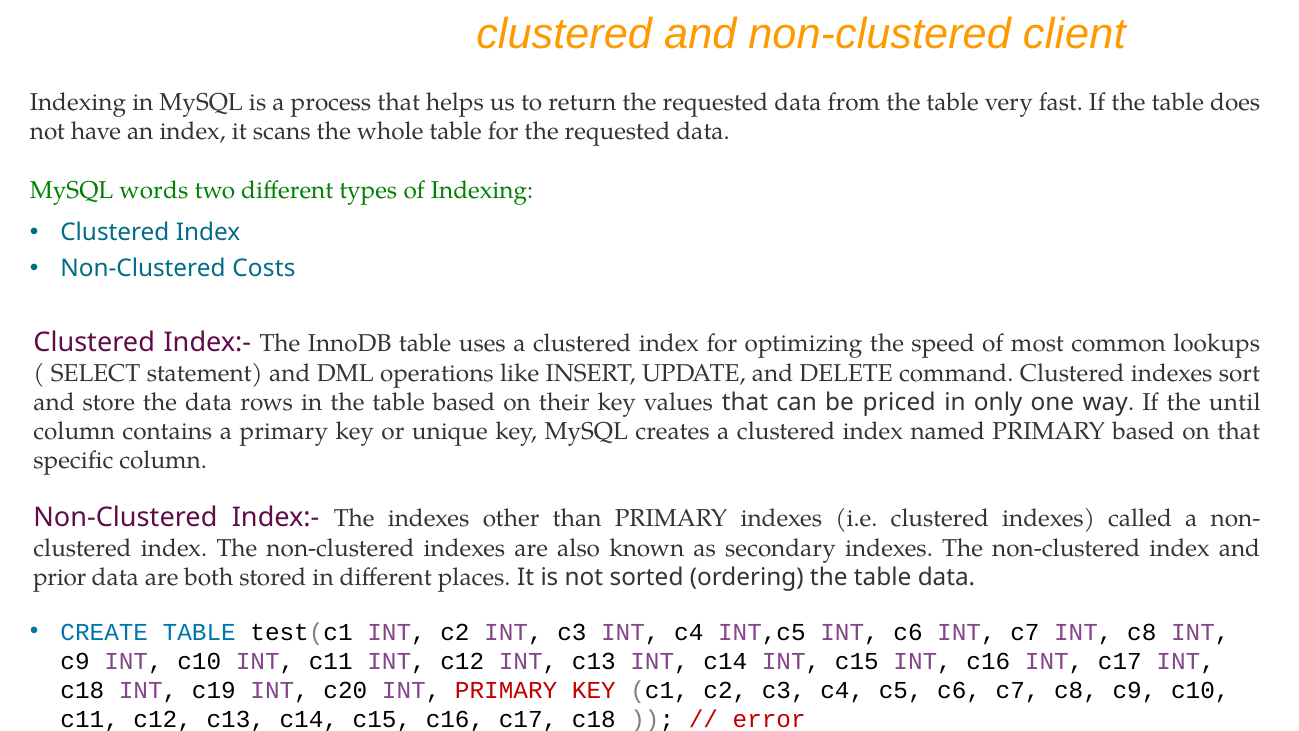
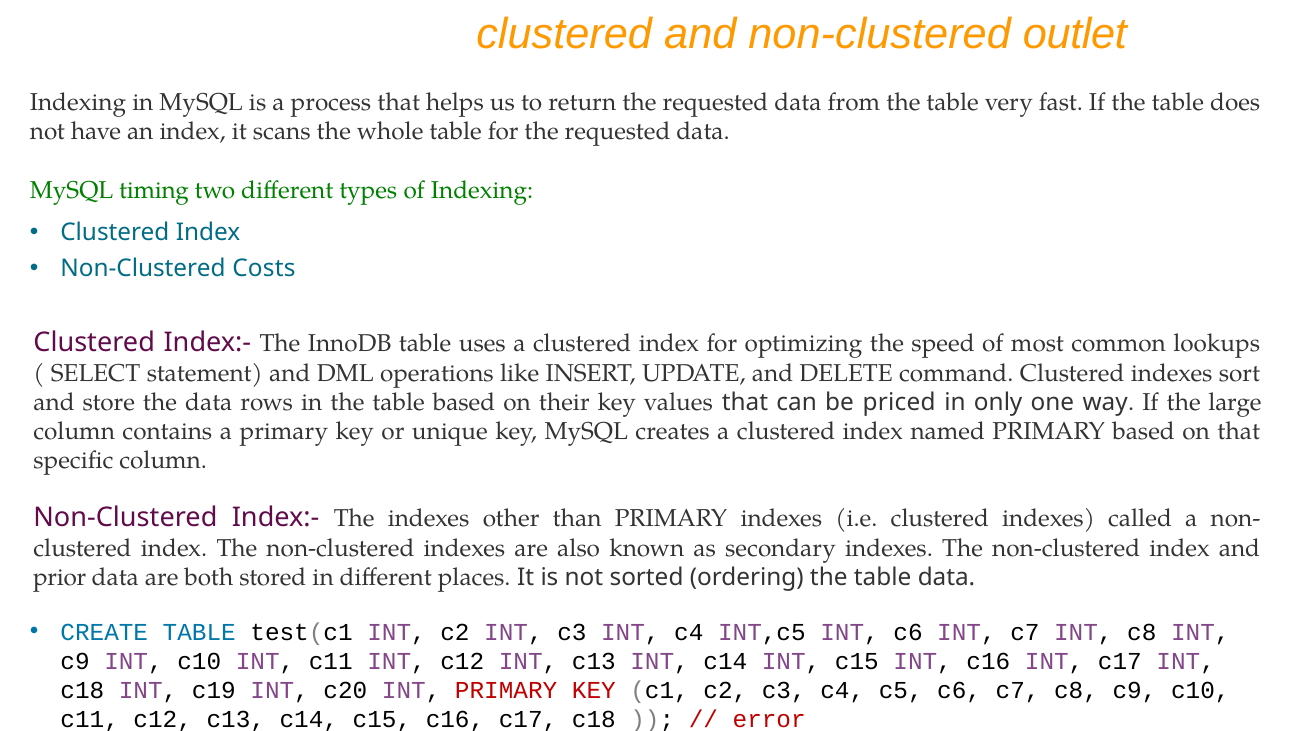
client: client -> outlet
words: words -> timing
until: until -> large
